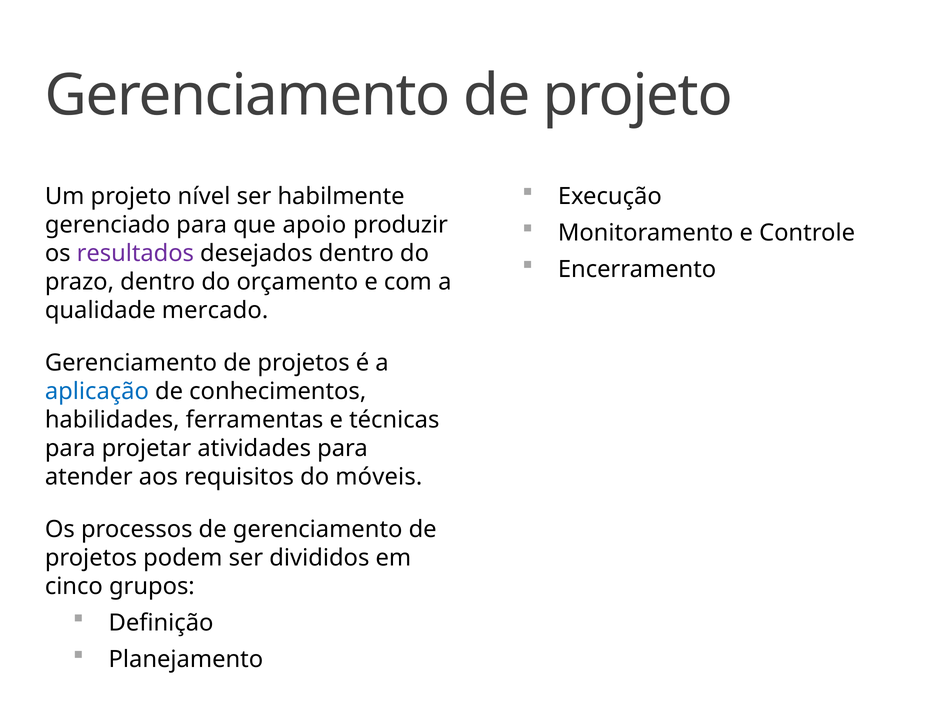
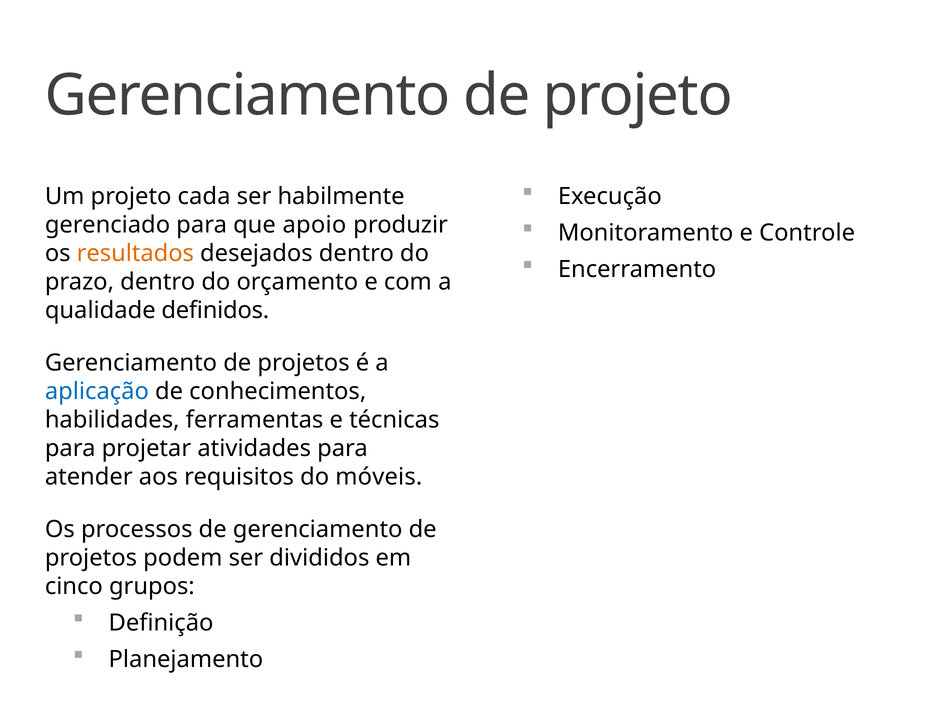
nível: nível -> cada
resultados colour: purple -> orange
mercado: mercado -> definidos
